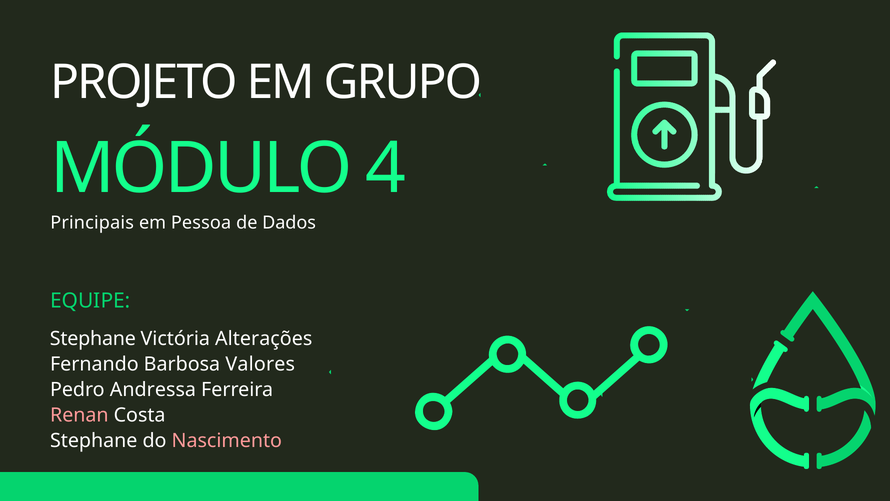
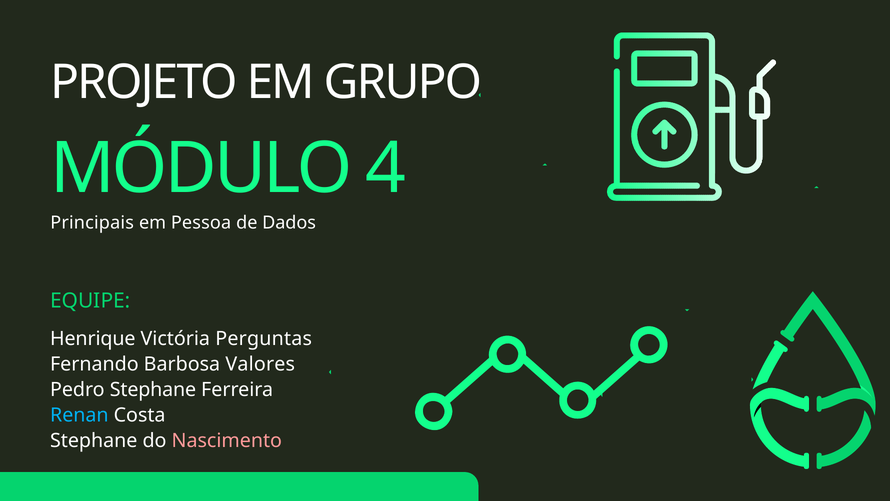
Stephane at (93, 338): Stephane -> Henrique
Alterações: Alterações -> Perguntas
Pedro Andressa: Andressa -> Stephane
Renan colour: pink -> light blue
